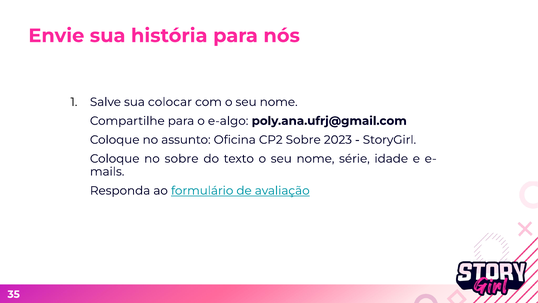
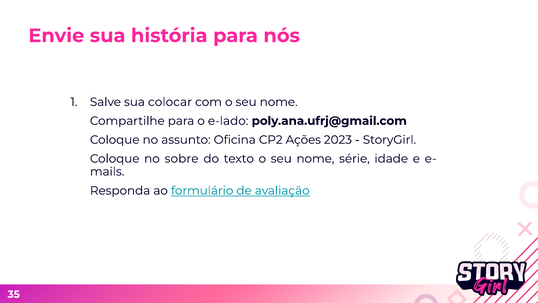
e-algo: e-algo -> e-lado
CP2 Sobre: Sobre -> Ações
